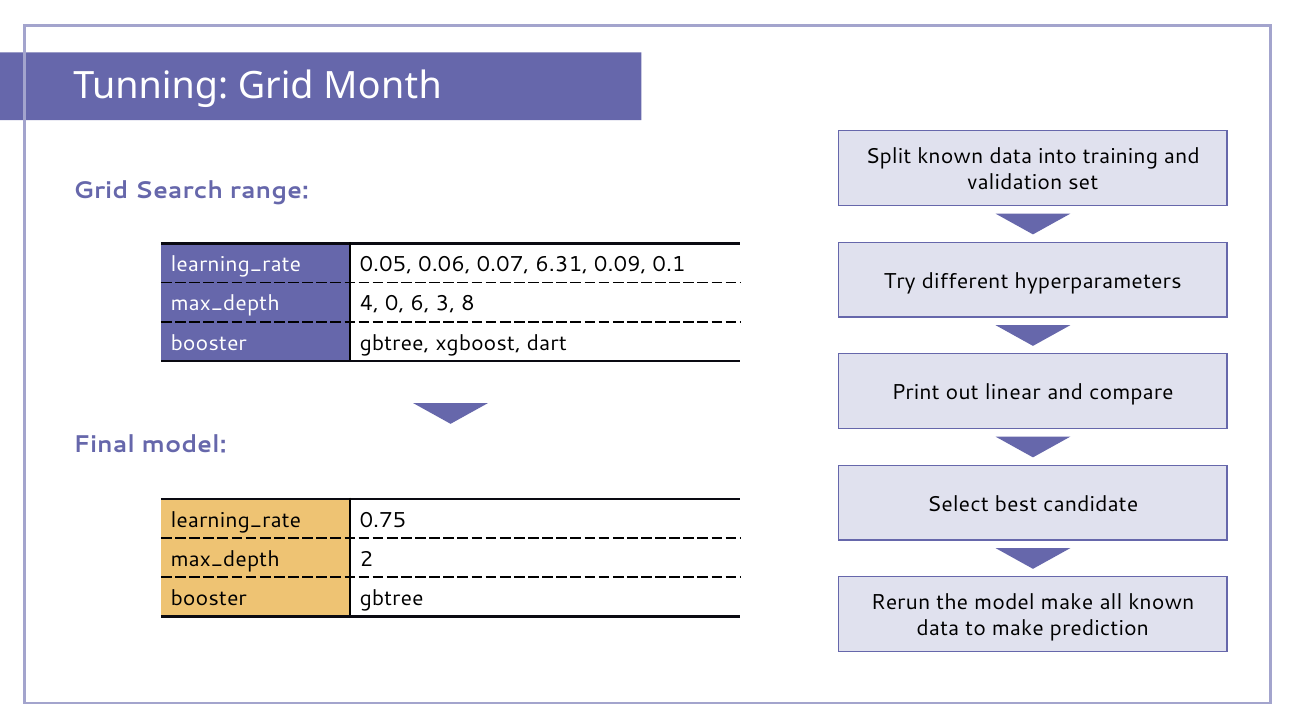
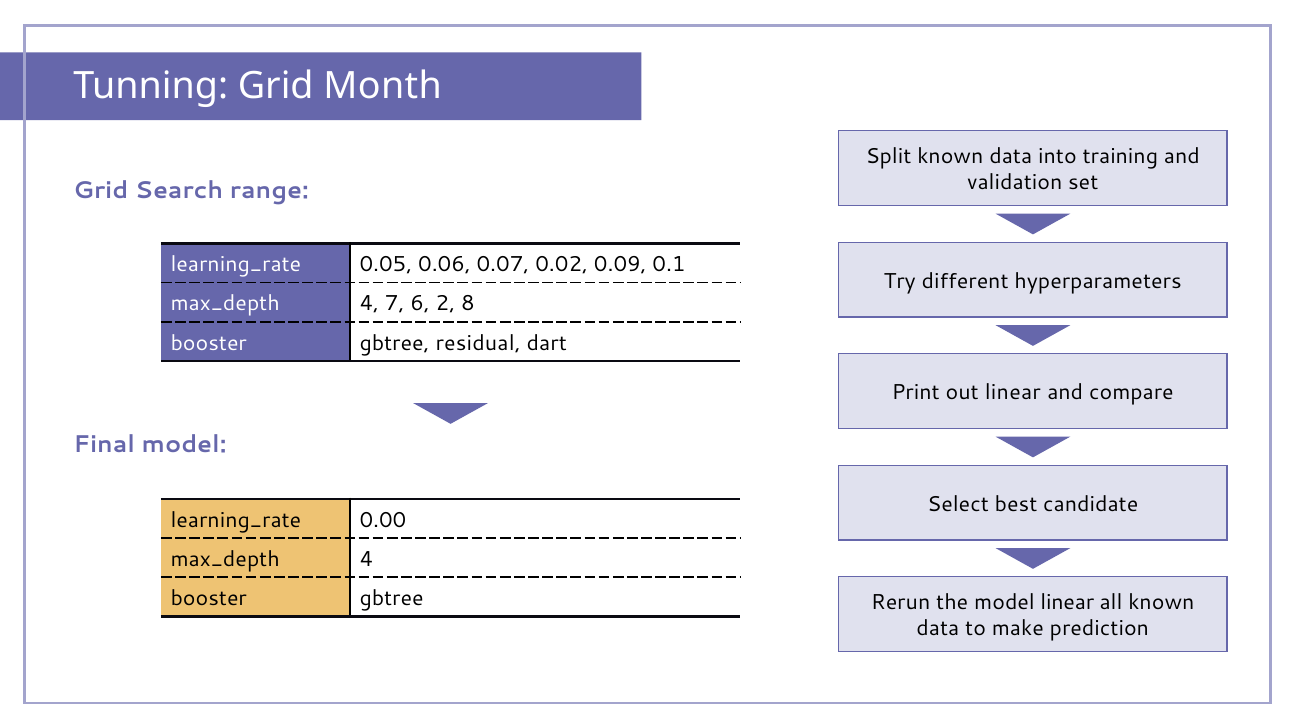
6.31: 6.31 -> 0.02
0: 0 -> 7
3: 3 -> 2
xgboost: xgboost -> residual
0.75: 0.75 -> 0.00
2 at (366, 559): 2 -> 4
model make: make -> linear
